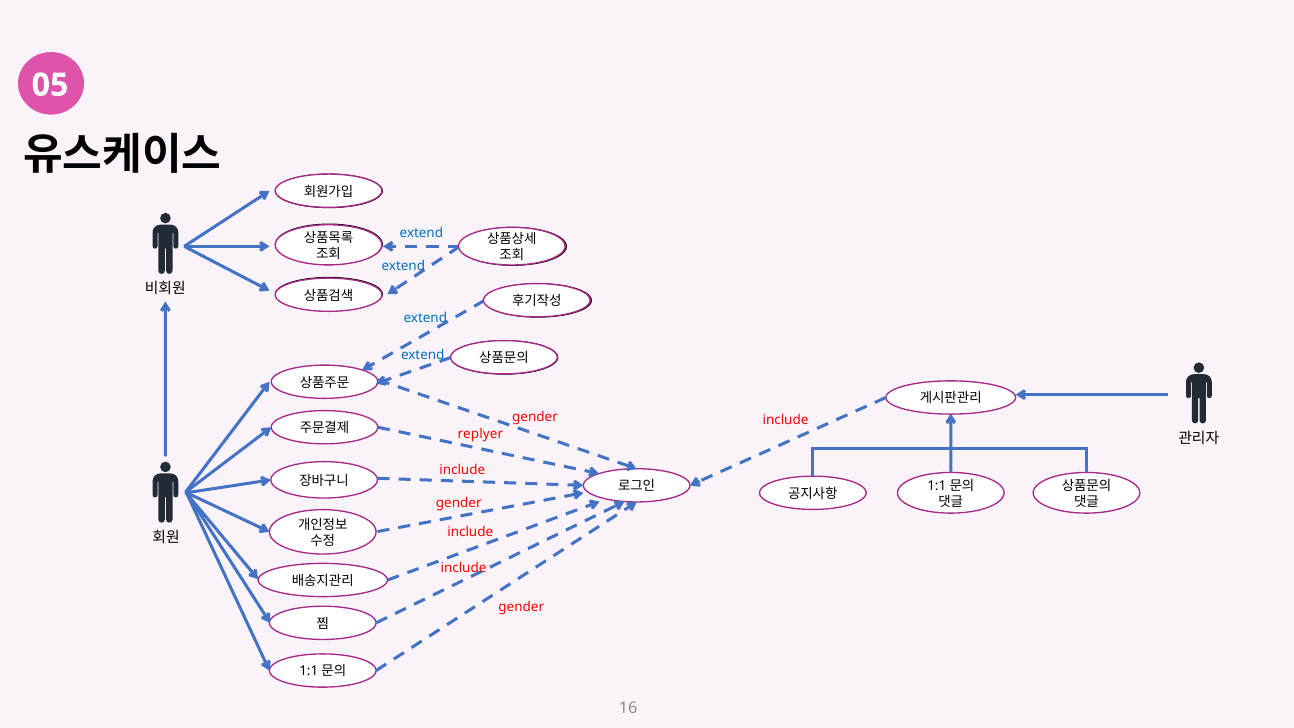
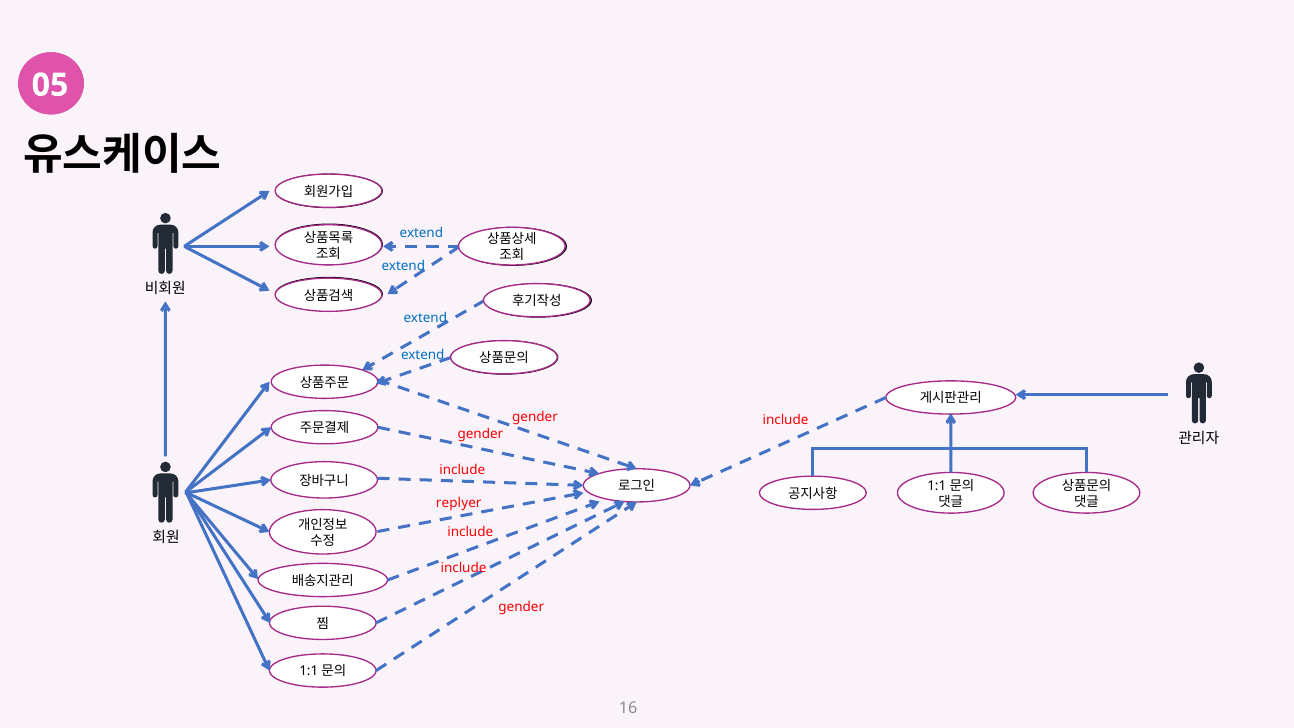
replyer at (480, 434): replyer -> gender
gender at (459, 503): gender -> replyer
